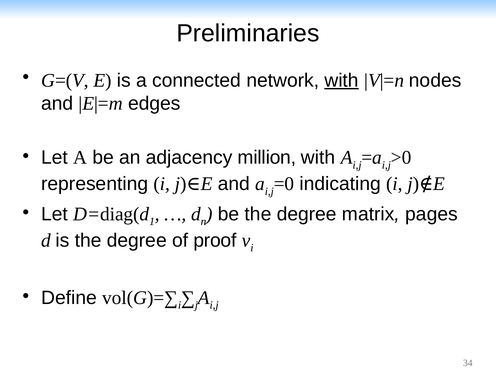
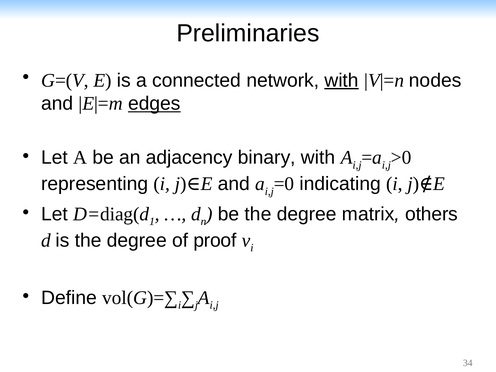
edges underline: none -> present
million: million -> binary
pages: pages -> others
